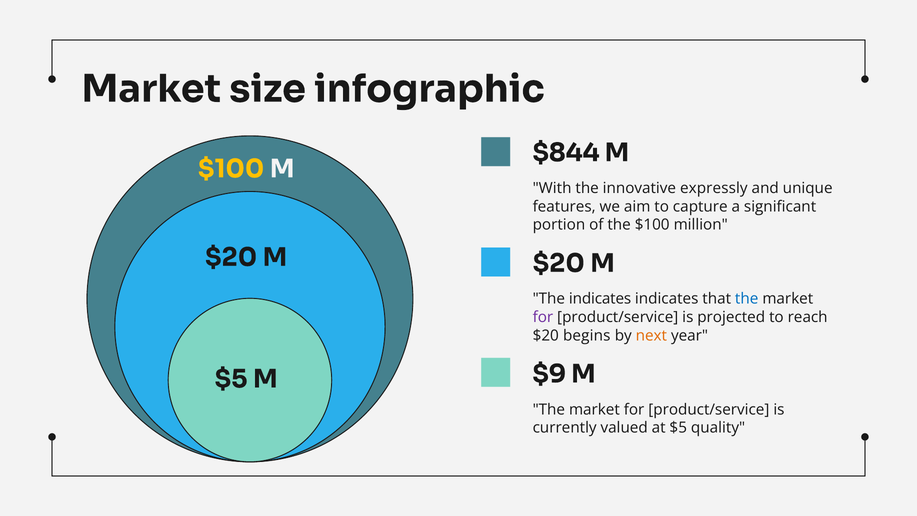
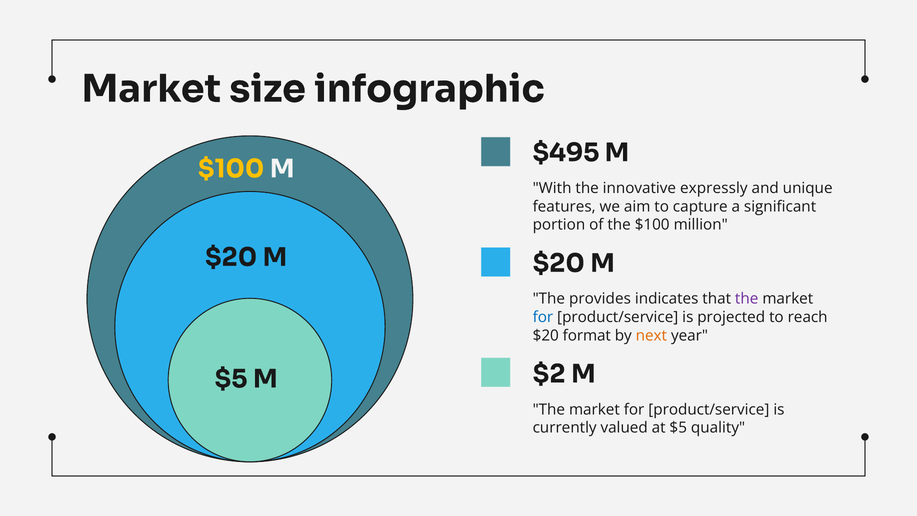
$844: $844 -> $495
The indicates: indicates -> provides
the at (747, 299) colour: blue -> purple
for at (543, 317) colour: purple -> blue
begins: begins -> format
$9: $9 -> $2
